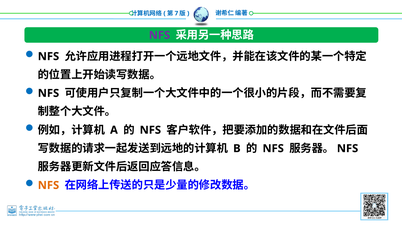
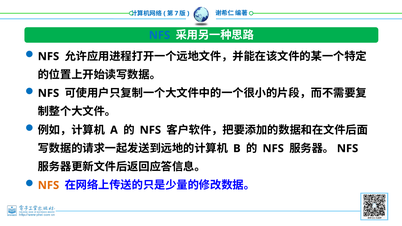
NFS at (159, 35) colour: purple -> blue
